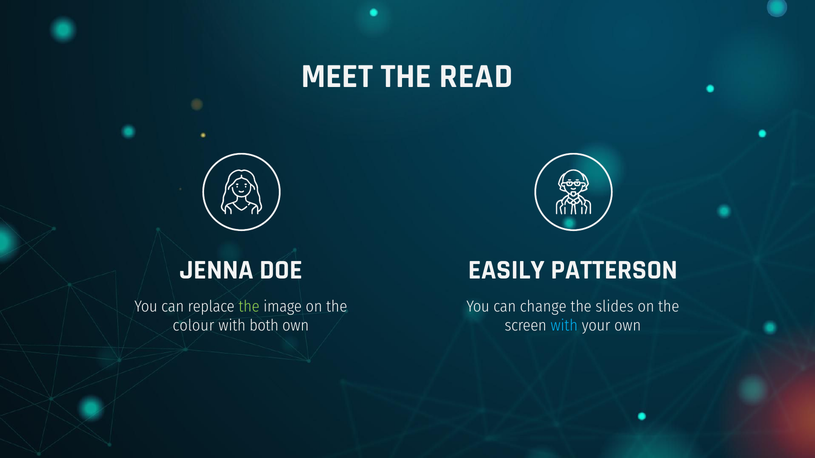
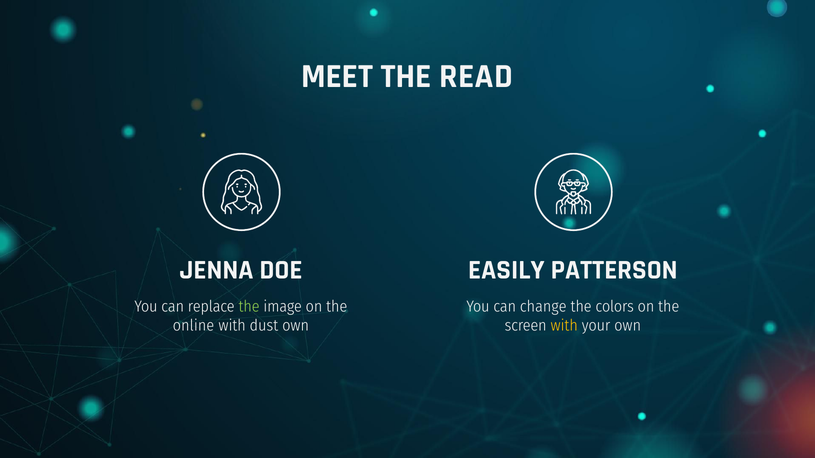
slides: slides -> colors
colour: colour -> online
both: both -> dust
with at (564, 326) colour: light blue -> yellow
